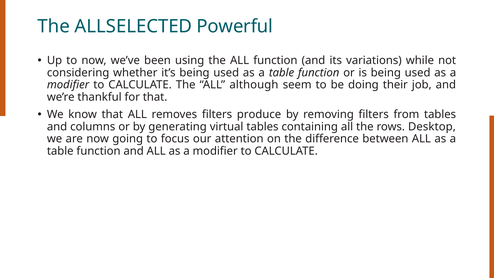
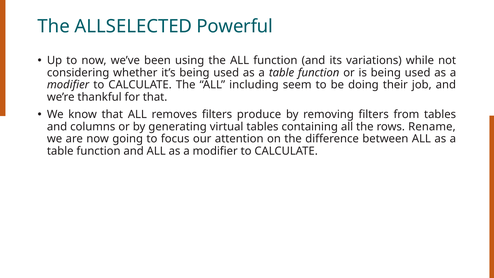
although: although -> including
Desktop: Desktop -> Rename
